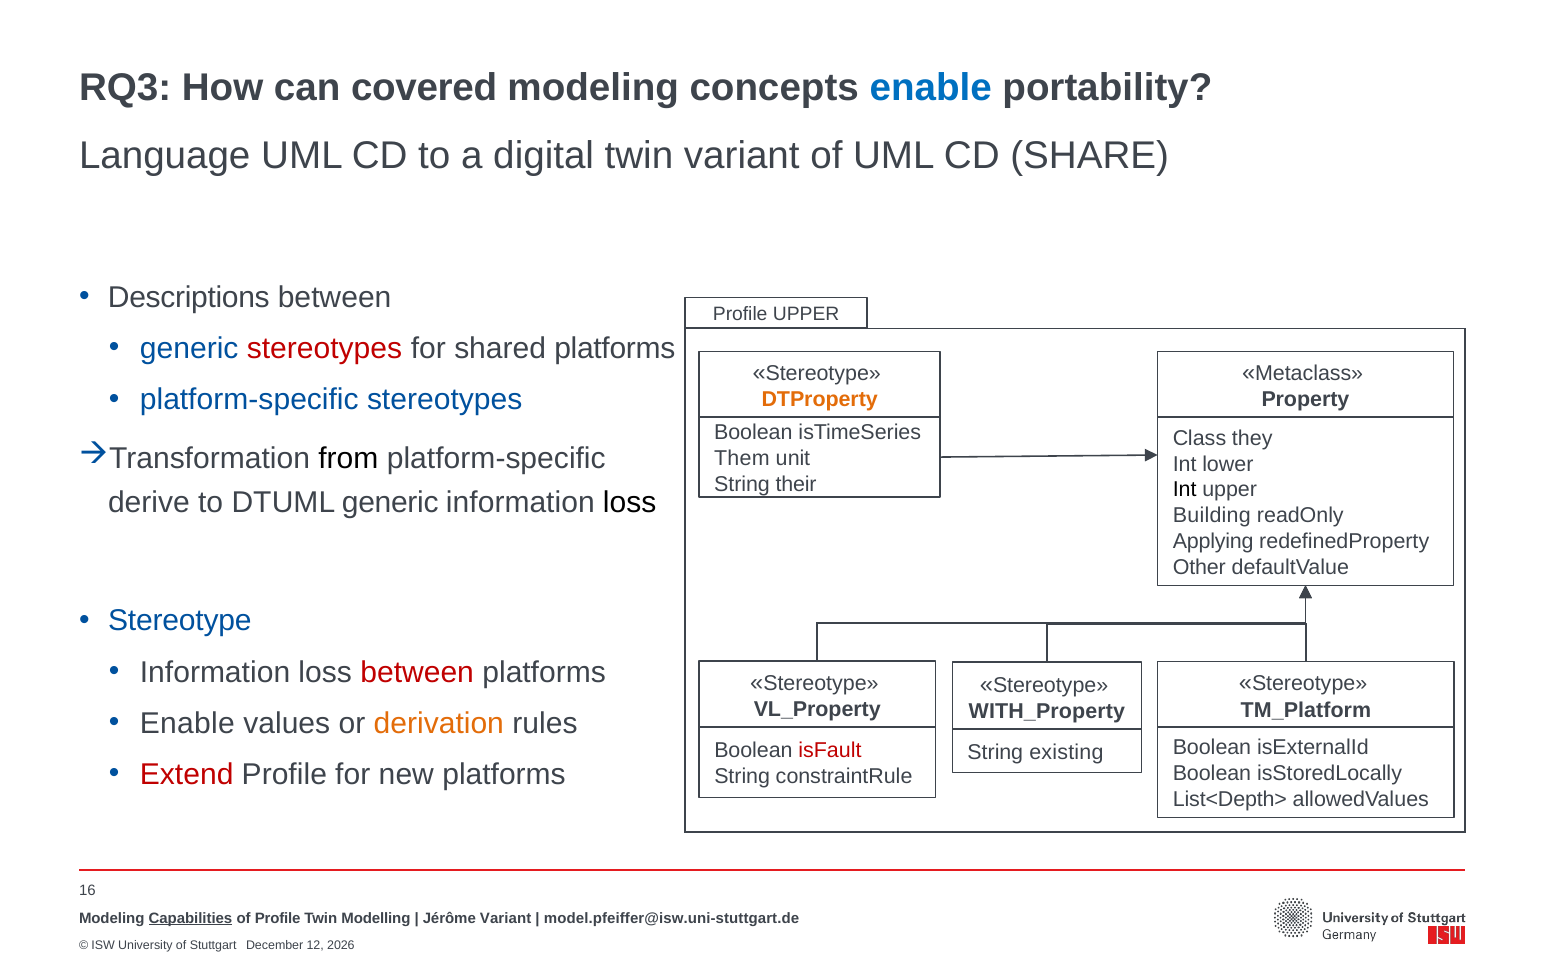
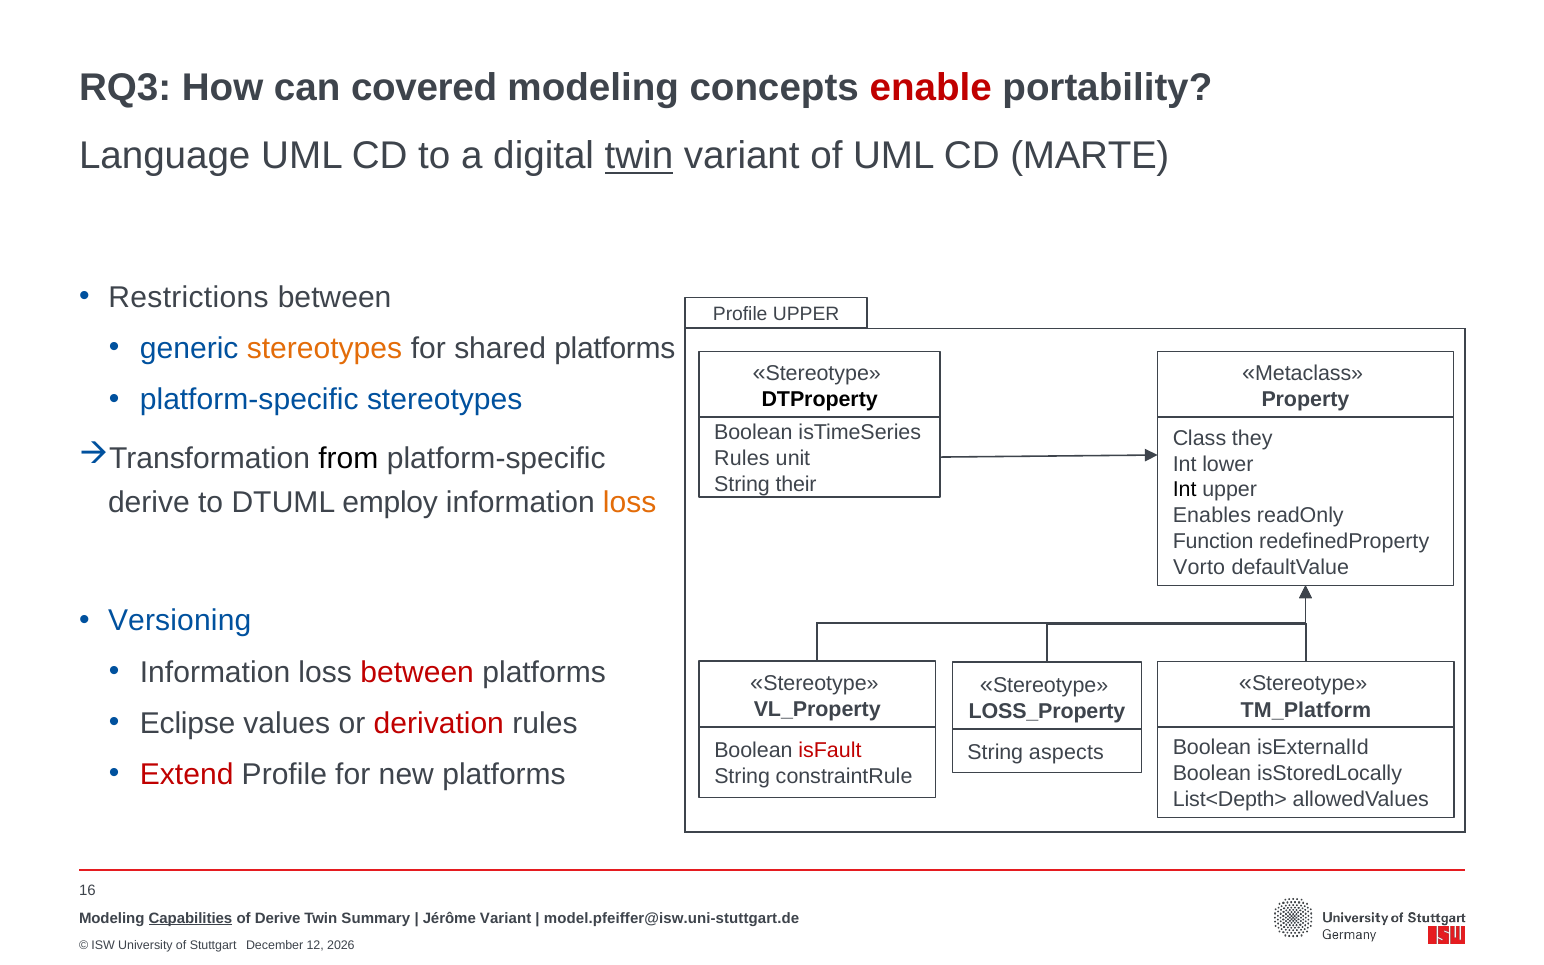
enable at (931, 87) colour: blue -> red
twin at (639, 156) underline: none -> present
SHARE: SHARE -> MARTE
Descriptions: Descriptions -> Restrictions
stereotypes at (324, 348) colour: red -> orange
DTProperty colour: orange -> black
Them at (742, 459): Them -> Rules
DTUML generic: generic -> employ
loss at (630, 502) colour: black -> orange
Building: Building -> Enables
Applying: Applying -> Function
Other: Other -> Vorto
Stereotype at (180, 621): Stereotype -> Versioning
WITH_Property: WITH_Property -> LOSS_Property
Enable at (187, 723): Enable -> Eclipse
derivation colour: orange -> red
existing: existing -> aspects
of Profile: Profile -> Derive
Modelling: Modelling -> Summary
